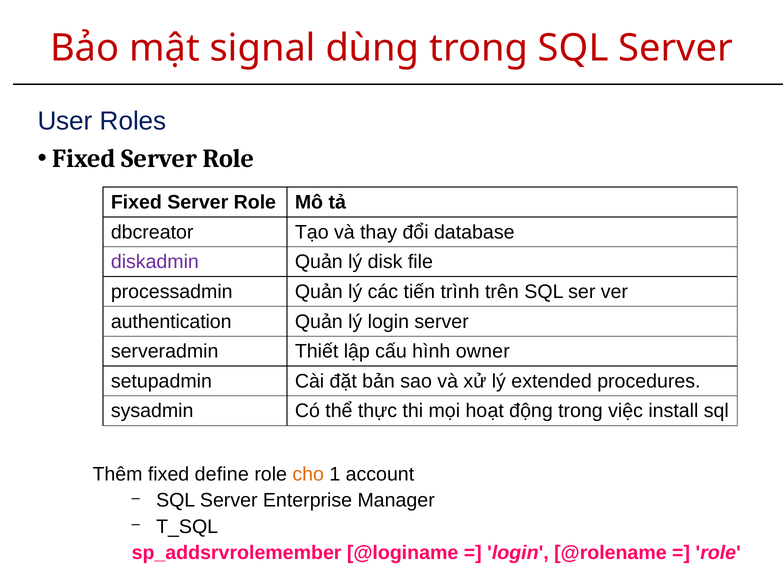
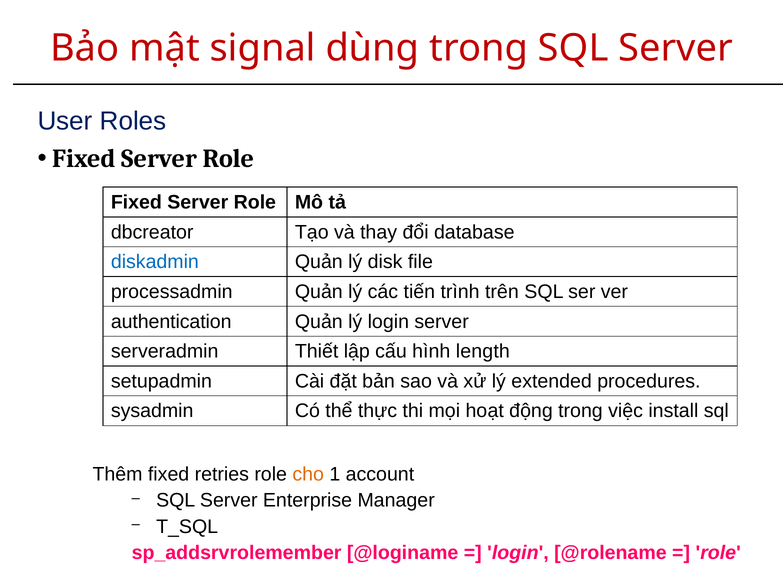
diskadmin colour: purple -> blue
owner: owner -> length
define: define -> retries
